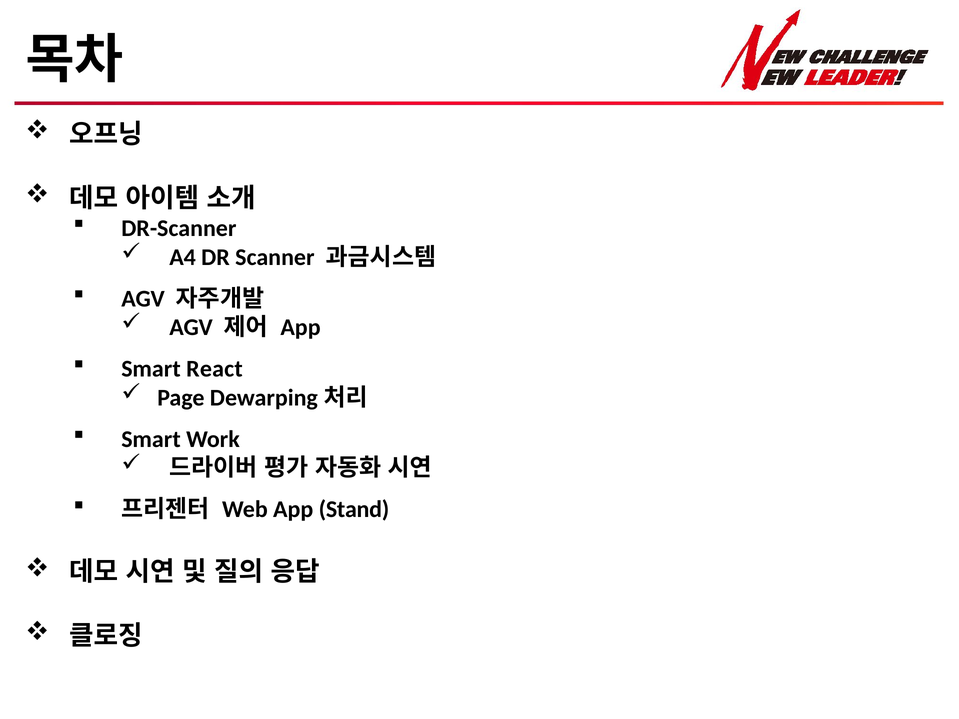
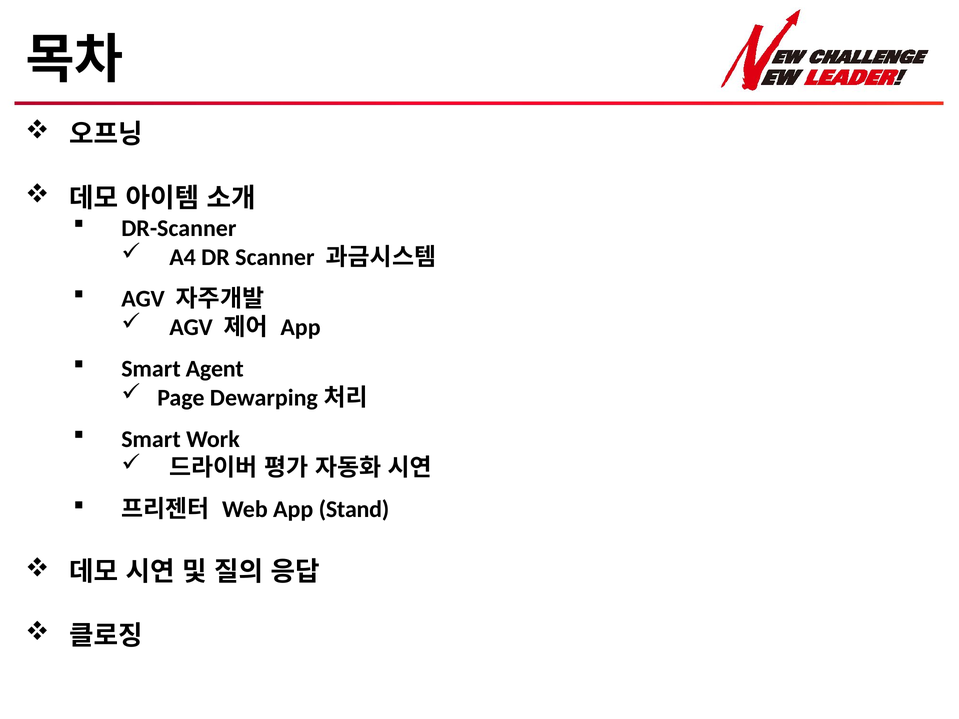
React: React -> Agent
